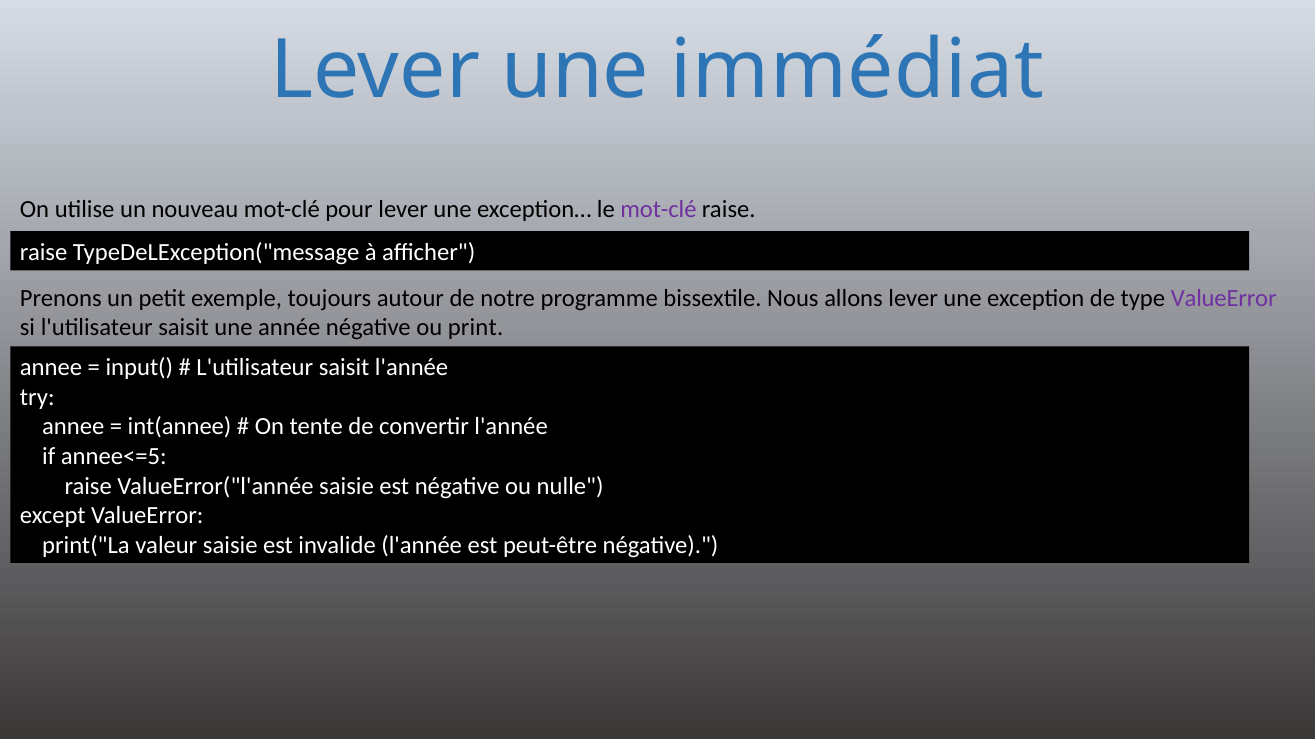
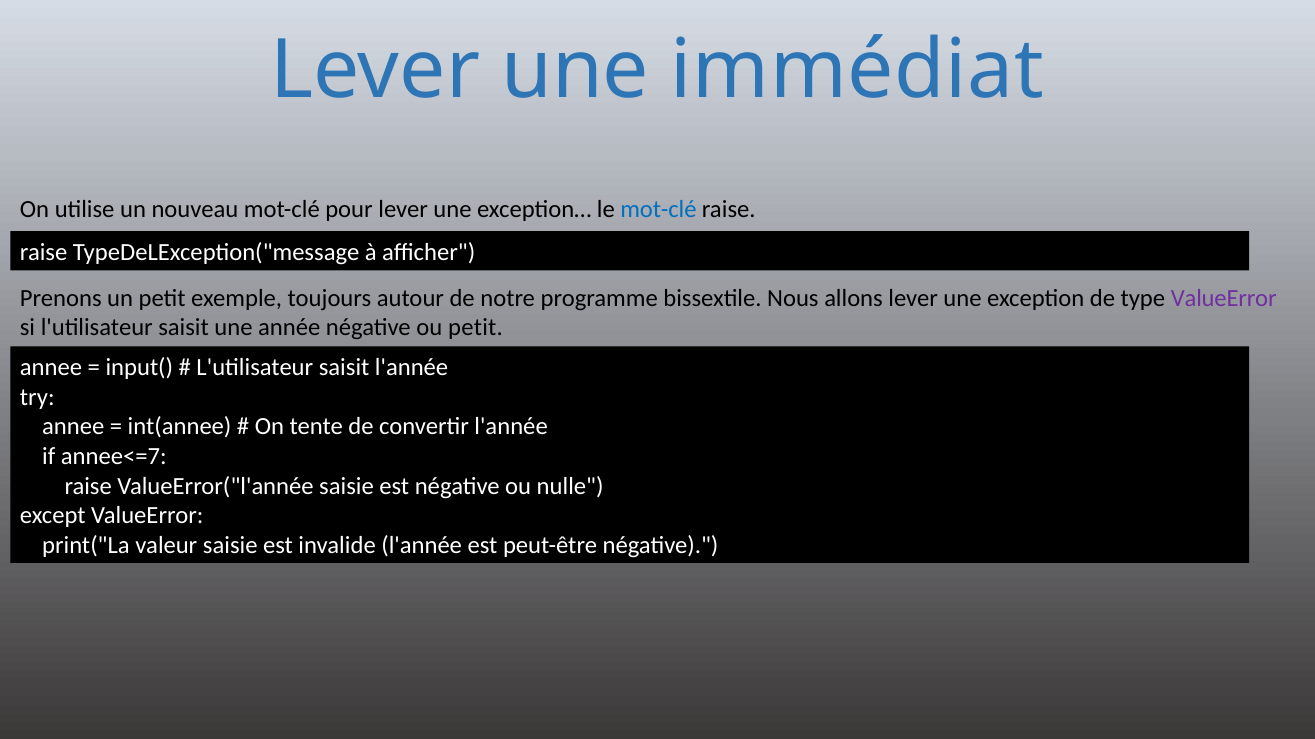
mot-clé at (658, 210) colour: purple -> blue
ou print: print -> petit
annee<=5: annee<=5 -> annee<=7
